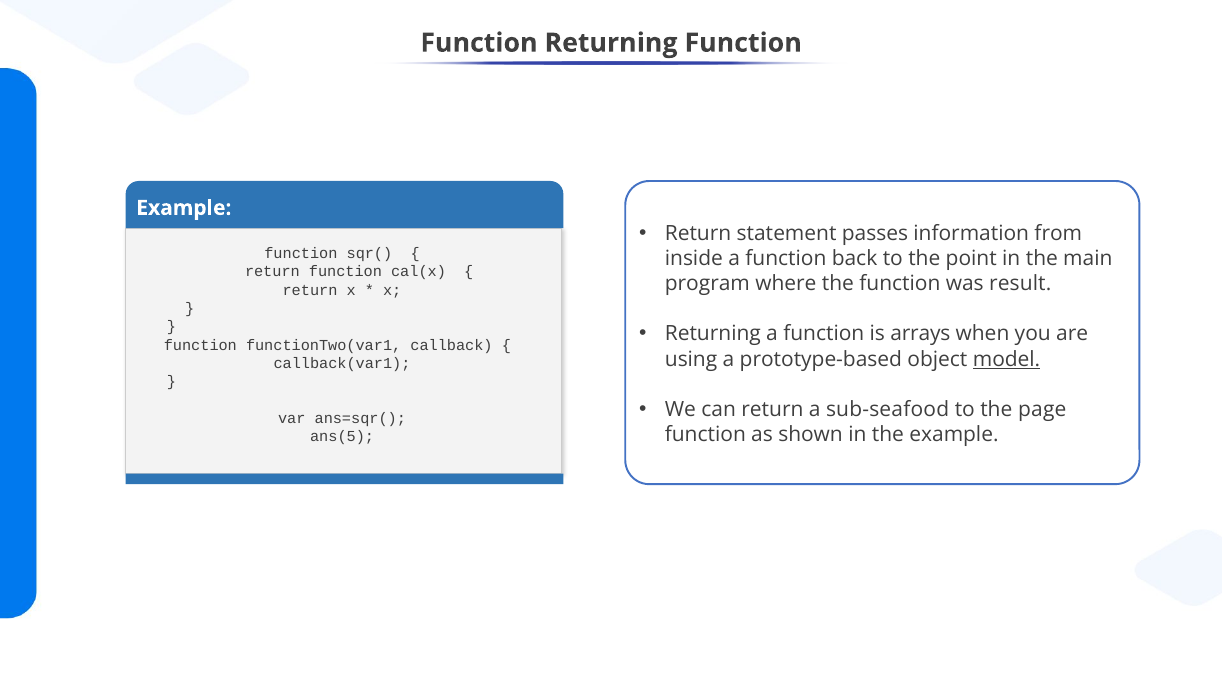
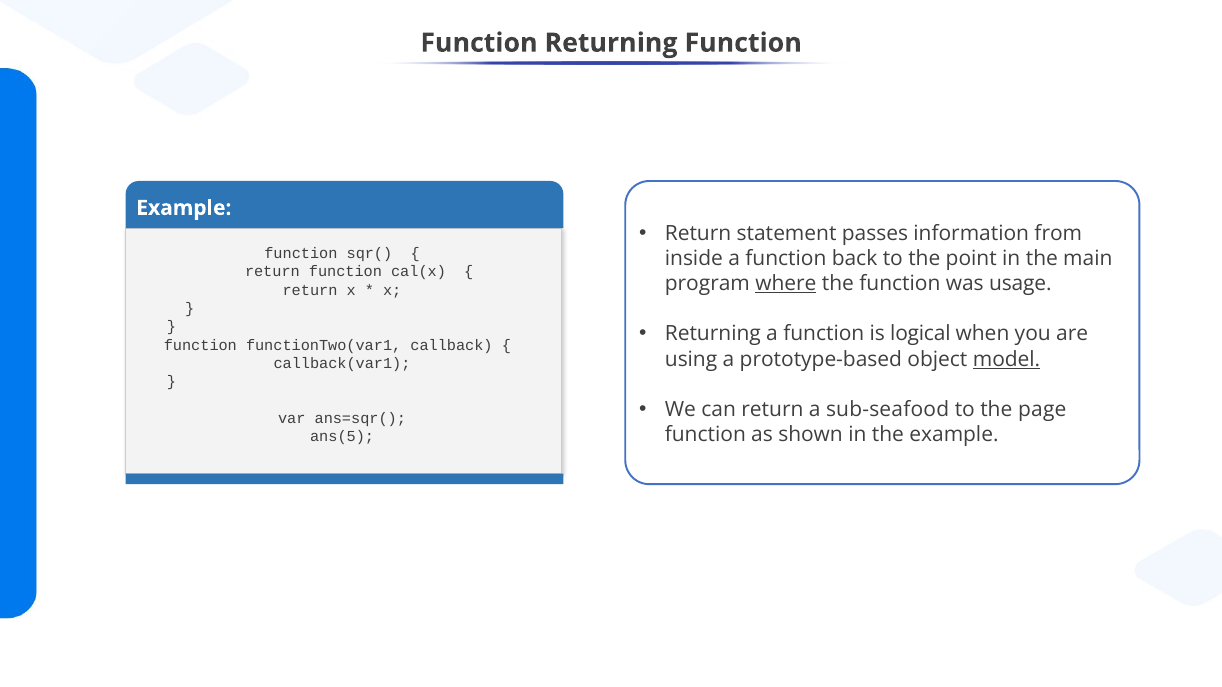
where underline: none -> present
result: result -> usage
arrays: arrays -> logical
